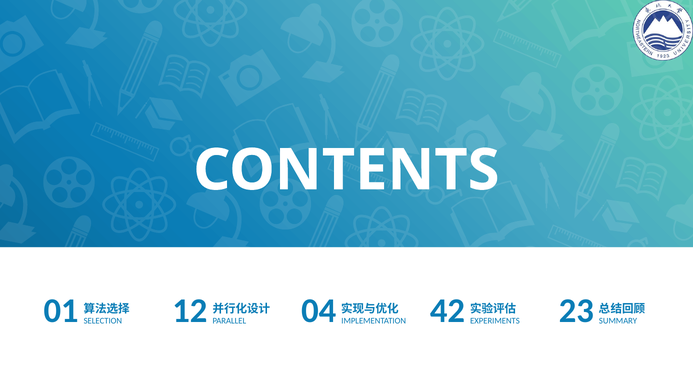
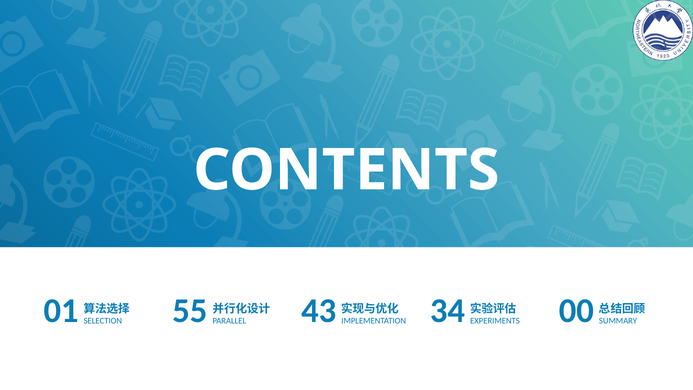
12: 12 -> 55
04: 04 -> 43
42: 42 -> 34
23: 23 -> 00
